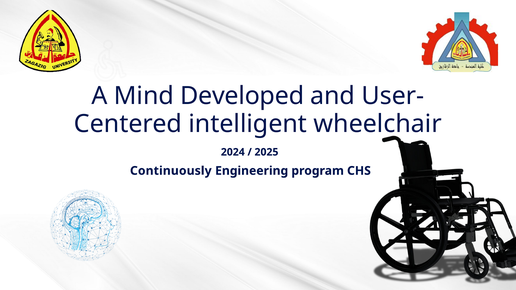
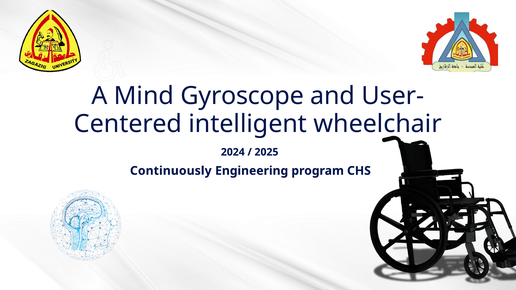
Developed: Developed -> Gyroscope
